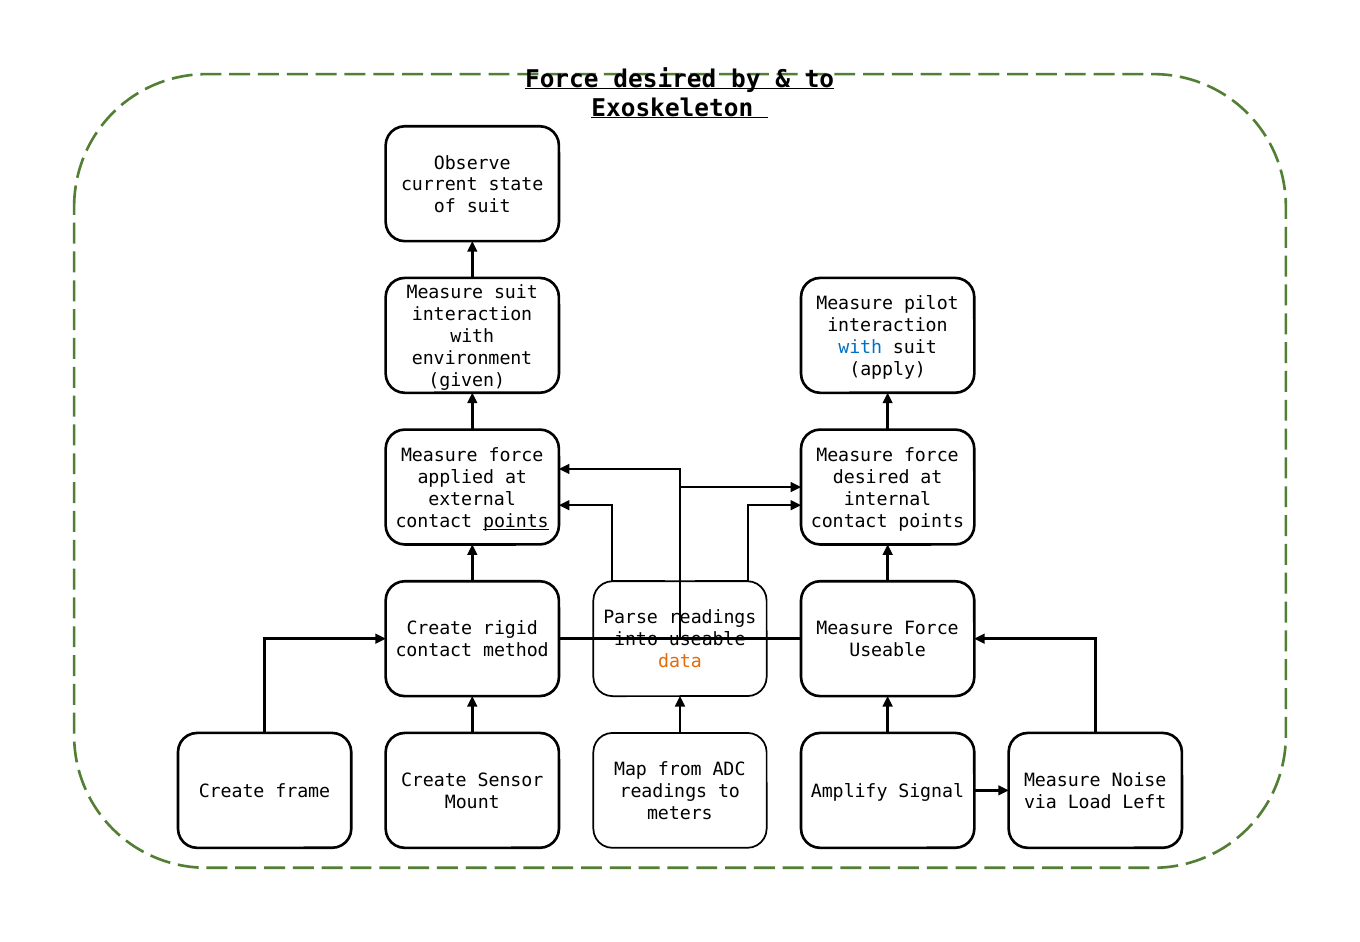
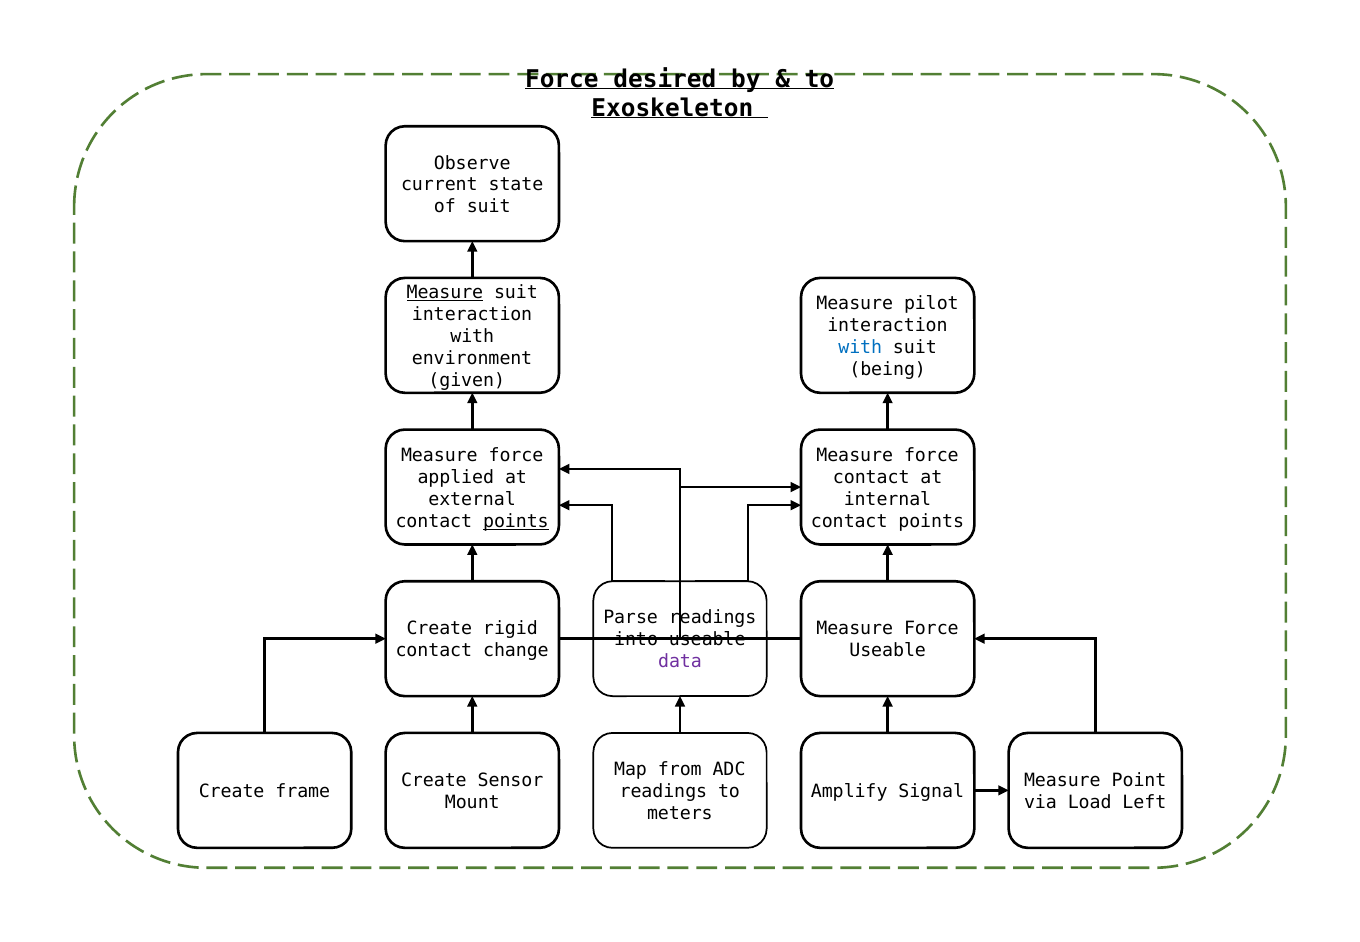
Measure at (445, 293) underline: none -> present
apply: apply -> being
desired at (871, 477): desired -> contact
method: method -> change
data colour: orange -> purple
Noise: Noise -> Point
